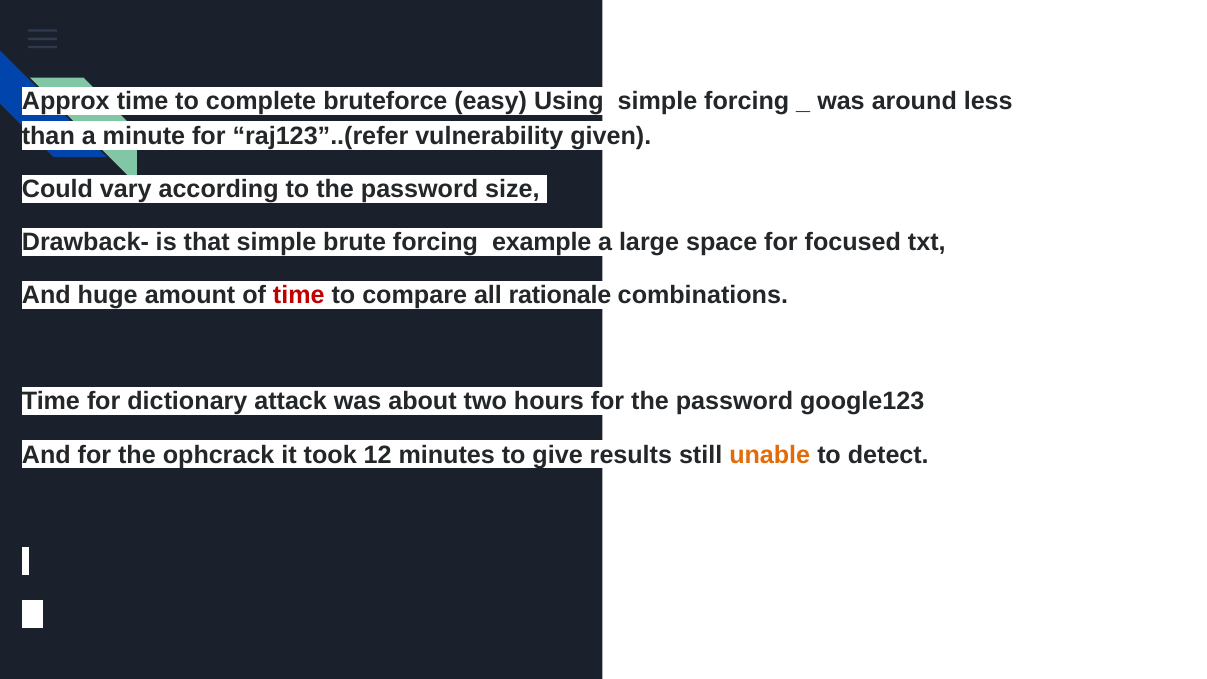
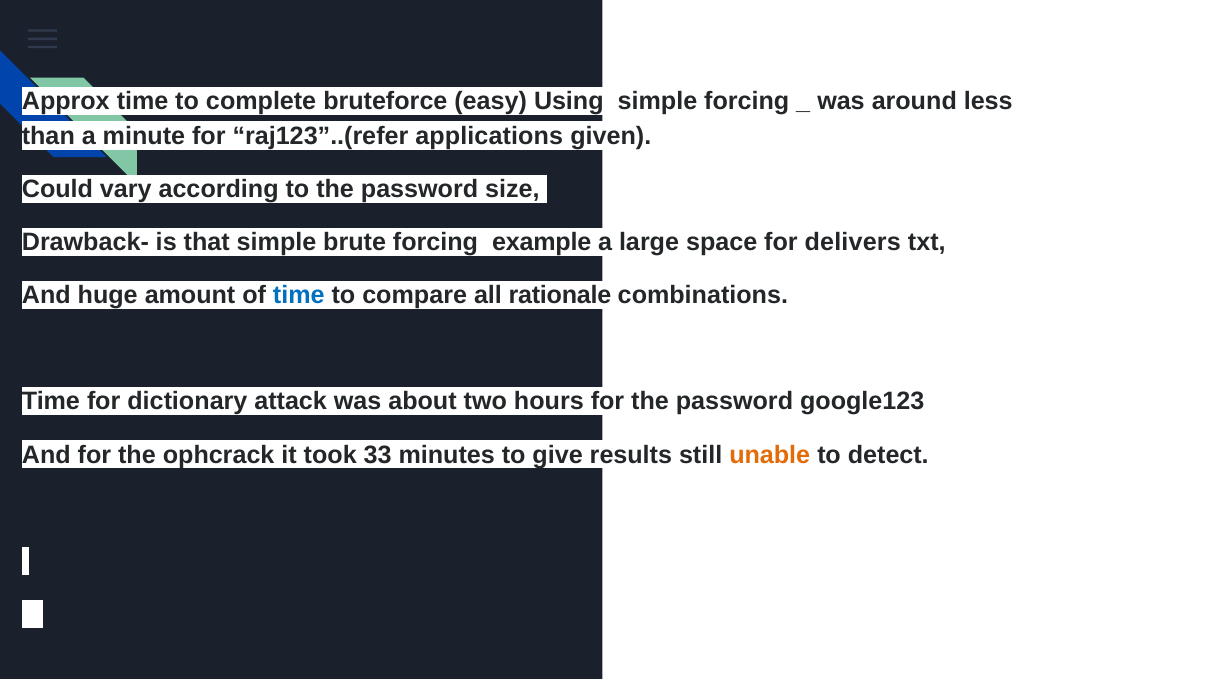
vulnerability: vulnerability -> applications
focused: focused -> delivers
time at (299, 295) colour: red -> blue
12: 12 -> 33
